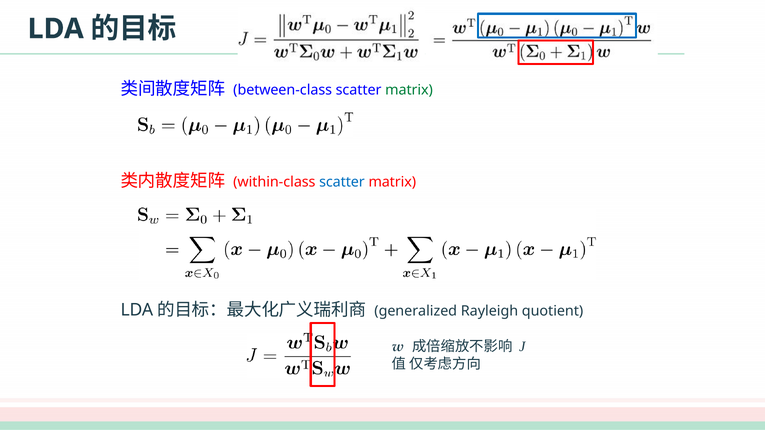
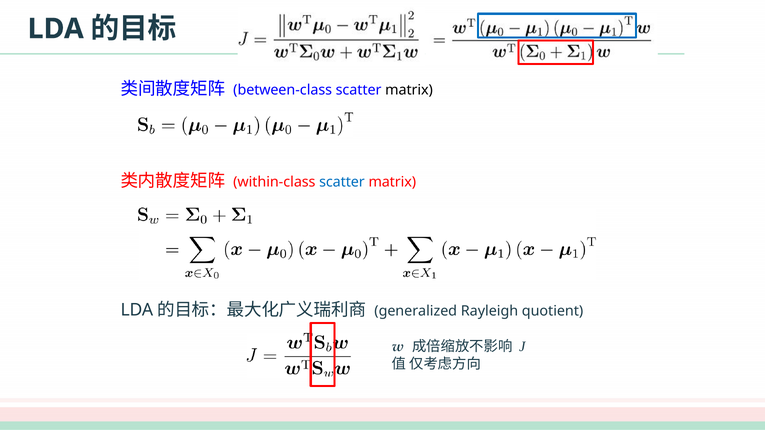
matrix at (409, 90) colour: green -> black
